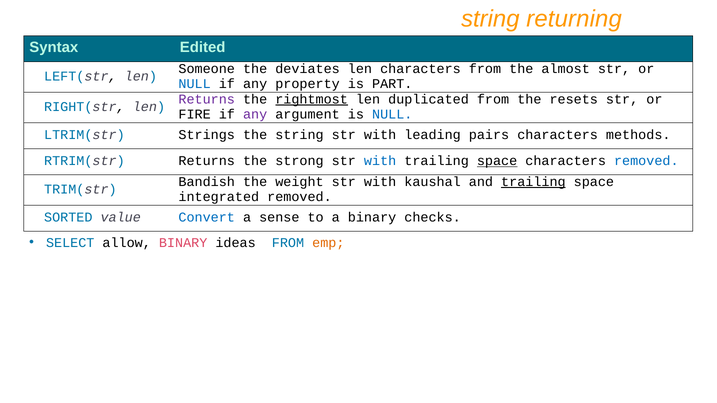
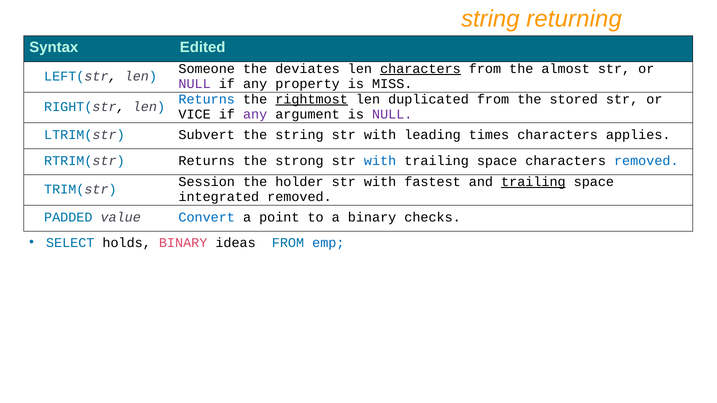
characters at (420, 69) underline: none -> present
NULL at (195, 84) colour: blue -> purple
PART: PART -> MISS
Returns at (207, 99) colour: purple -> blue
resets: resets -> stored
FIRE: FIRE -> VICE
NULL at (392, 115) colour: blue -> purple
Strings: Strings -> Subvert
pairs: pairs -> times
methods: methods -> applies
space at (497, 161) underline: present -> none
Bandish: Bandish -> Session
weight: weight -> holder
kaushal: kaushal -> fastest
SORTED: SORTED -> PADDED
sense: sense -> point
allow: allow -> holds
emp colour: orange -> blue
